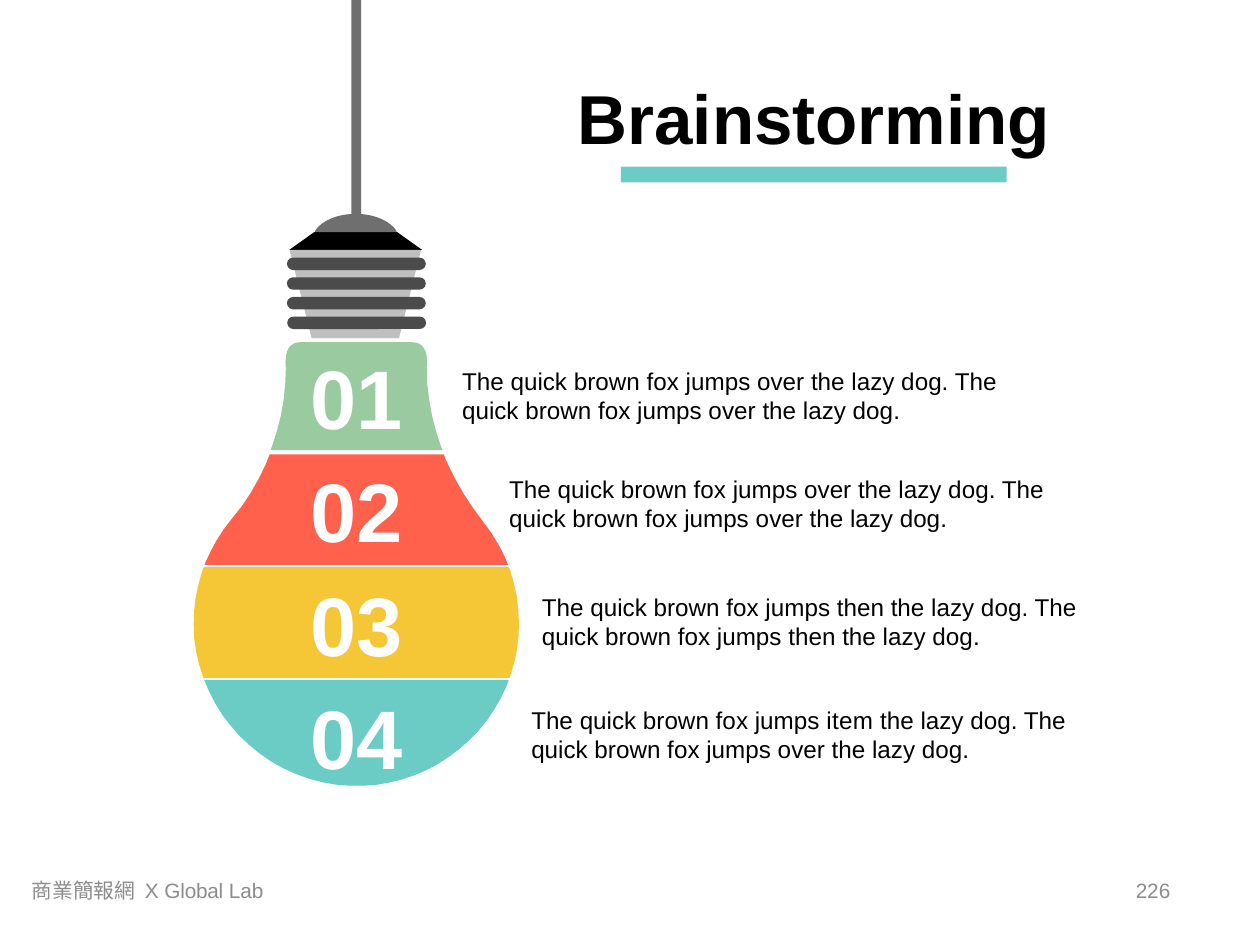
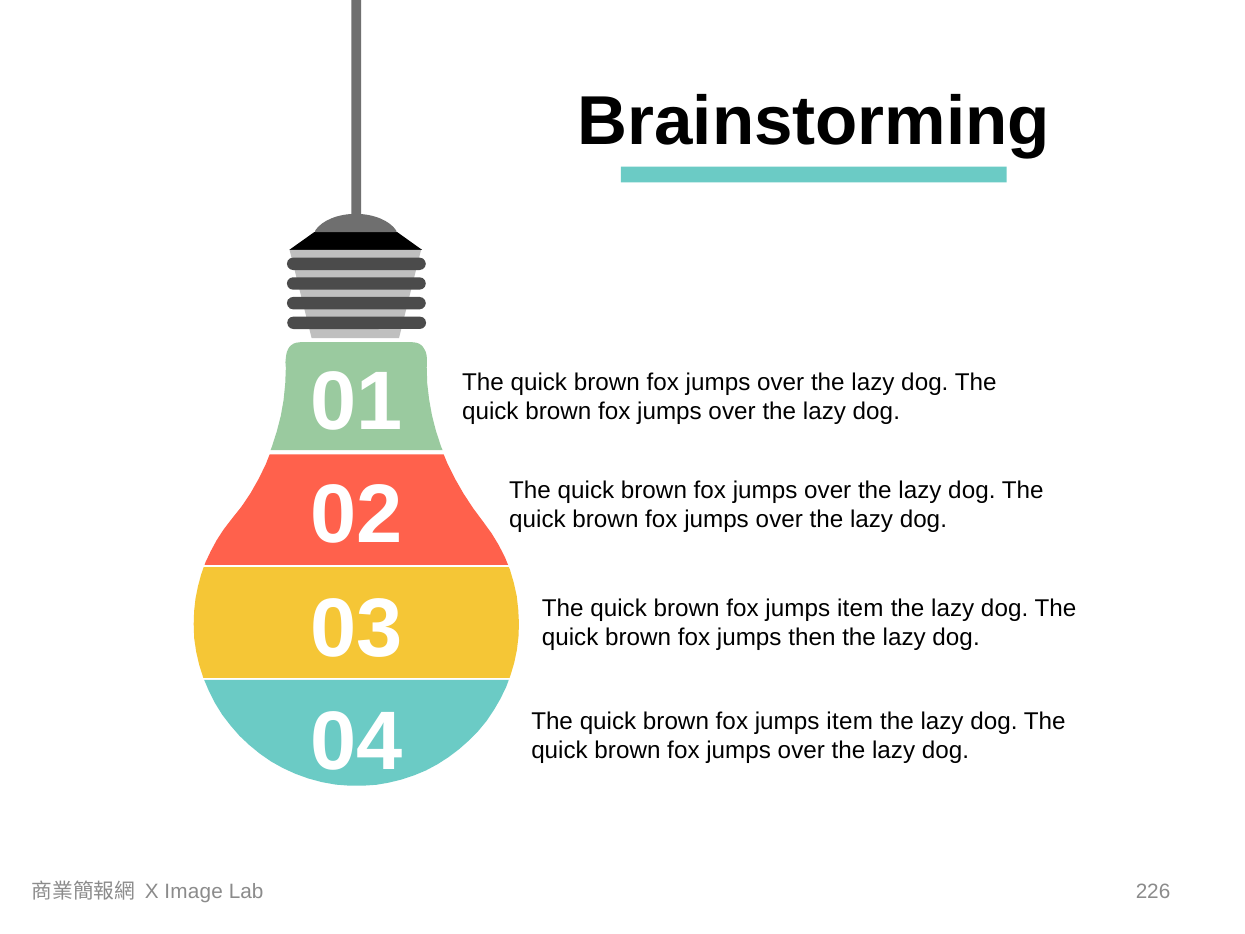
then at (860, 608): then -> item
Global: Global -> Image
